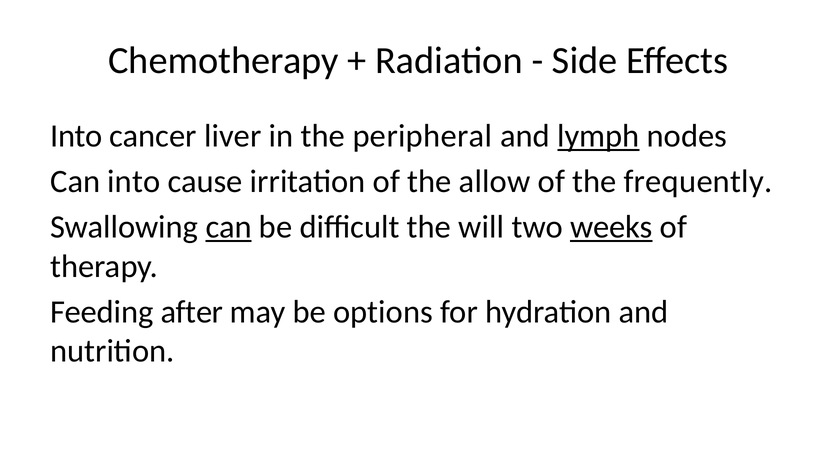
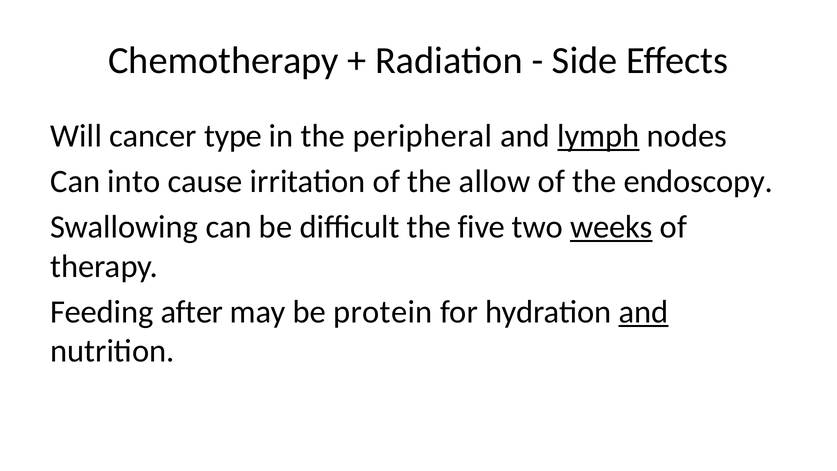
Into at (76, 136): Into -> Will
liver: liver -> type
frequently: frequently -> endoscopy
can at (229, 227) underline: present -> none
will: will -> five
options: options -> protein
and at (644, 312) underline: none -> present
